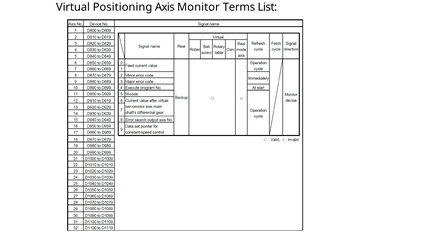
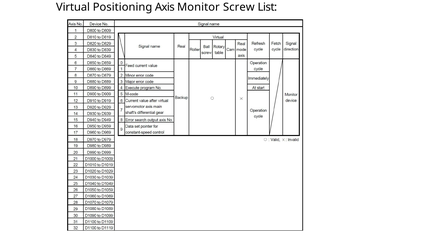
Terms: Terms -> Screw
